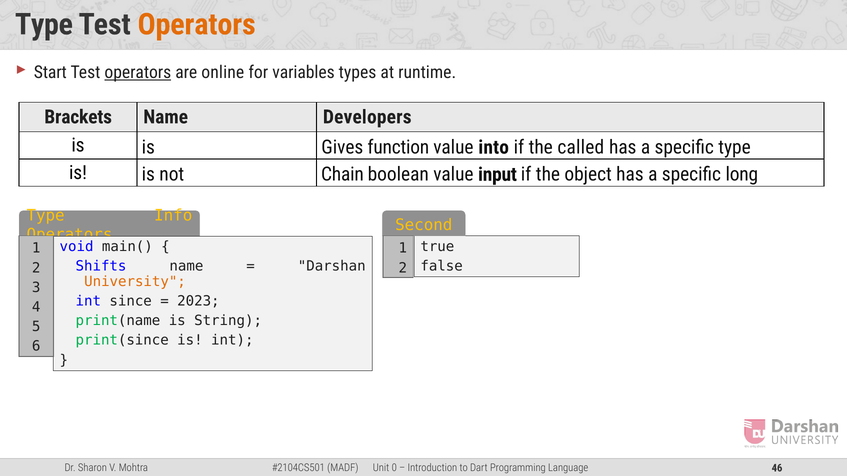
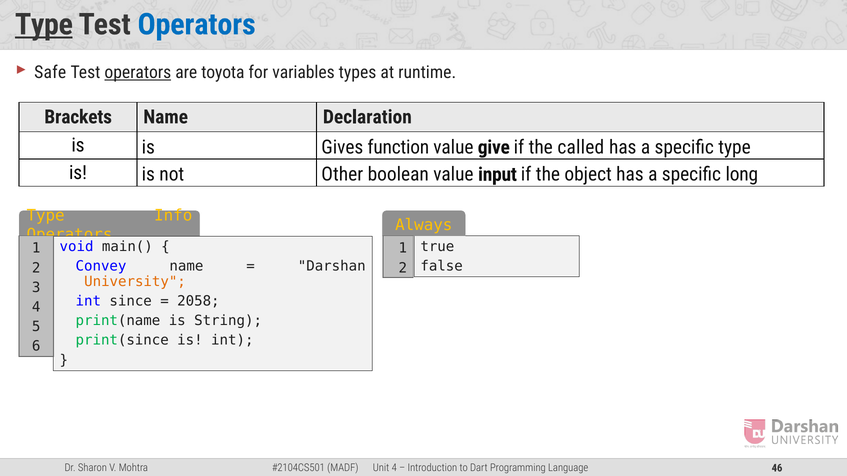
Type at (44, 24) underline: none -> present
Operators at (197, 24) colour: orange -> blue
Start: Start -> Safe
online: online -> toyota
Developers: Developers -> Declaration
into: into -> give
Chain: Chain -> Other
Second: Second -> Always
Shifts: Shifts -> Convey
2023: 2023 -> 2058
0 at (394, 468): 0 -> 4
